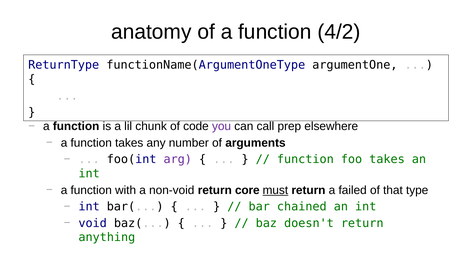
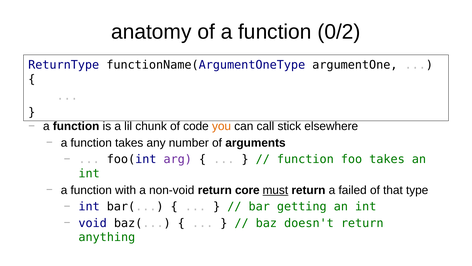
4/2: 4/2 -> 0/2
you colour: purple -> orange
prep: prep -> stick
chained: chained -> getting
